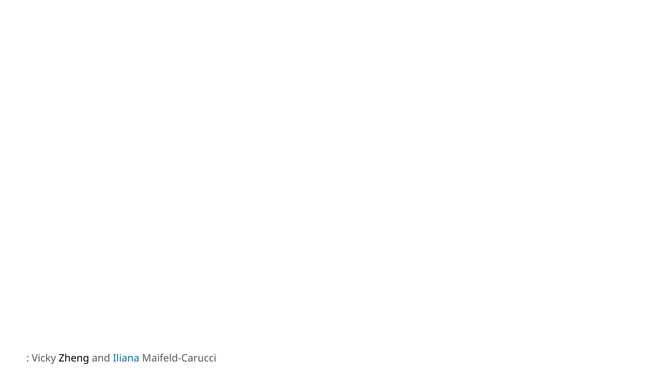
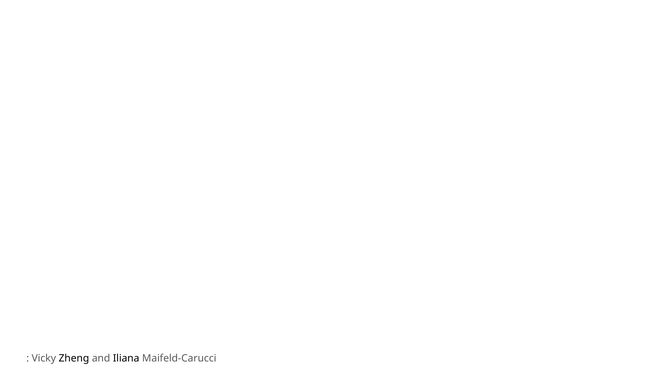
Iliana colour: blue -> black
